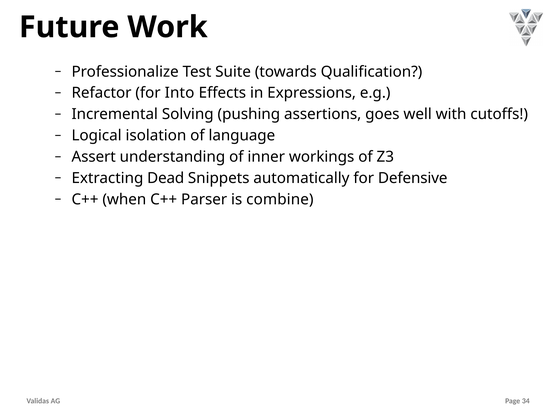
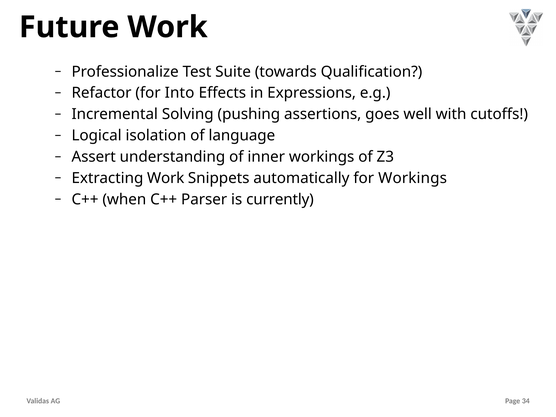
Extracting Dead: Dead -> Work
for Defensive: Defensive -> Workings
combine: combine -> currently
